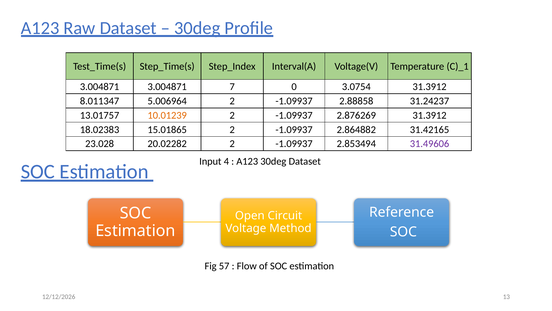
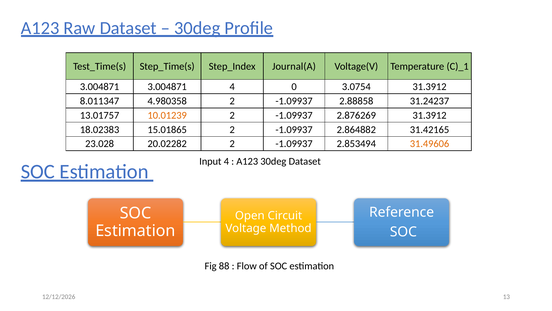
Interval(A: Interval(A -> Journal(A
3.004871 7: 7 -> 4
5.006964: 5.006964 -> 4.980358
31.49606 colour: purple -> orange
57: 57 -> 88
